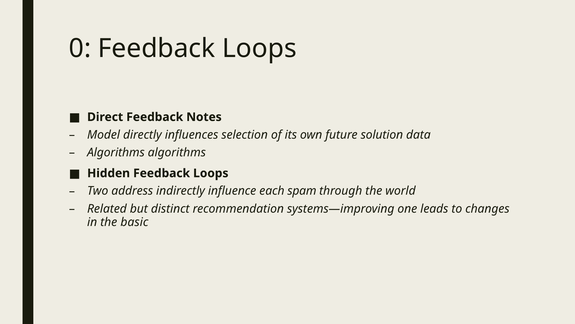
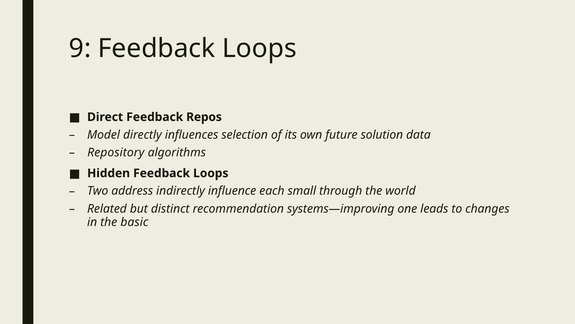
0: 0 -> 9
Notes: Notes -> Repos
Algorithms at (116, 152): Algorithms -> Repository
spam: spam -> small
